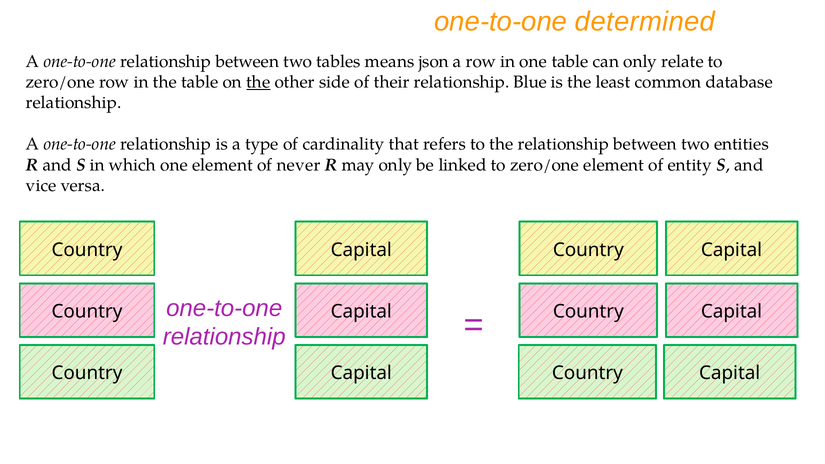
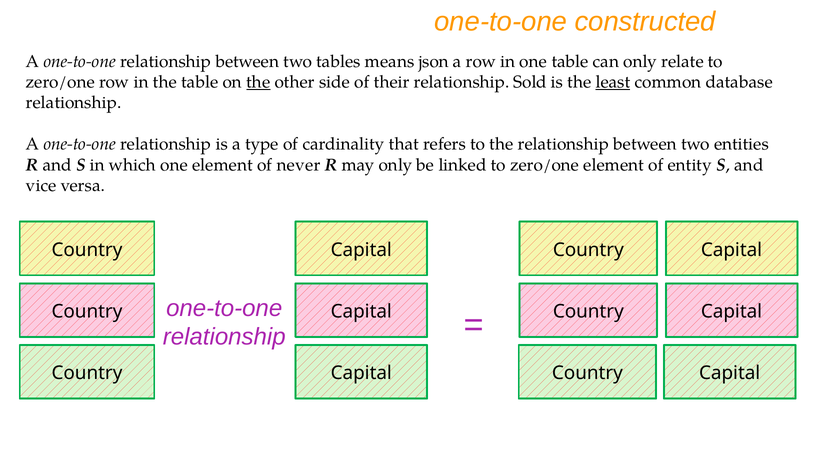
determined: determined -> constructed
Blue: Blue -> Sold
least underline: none -> present
